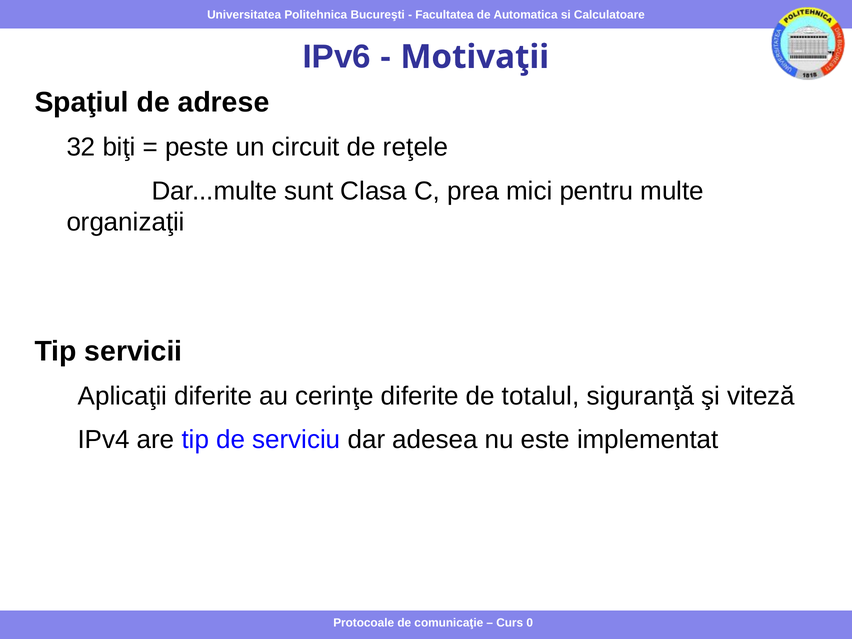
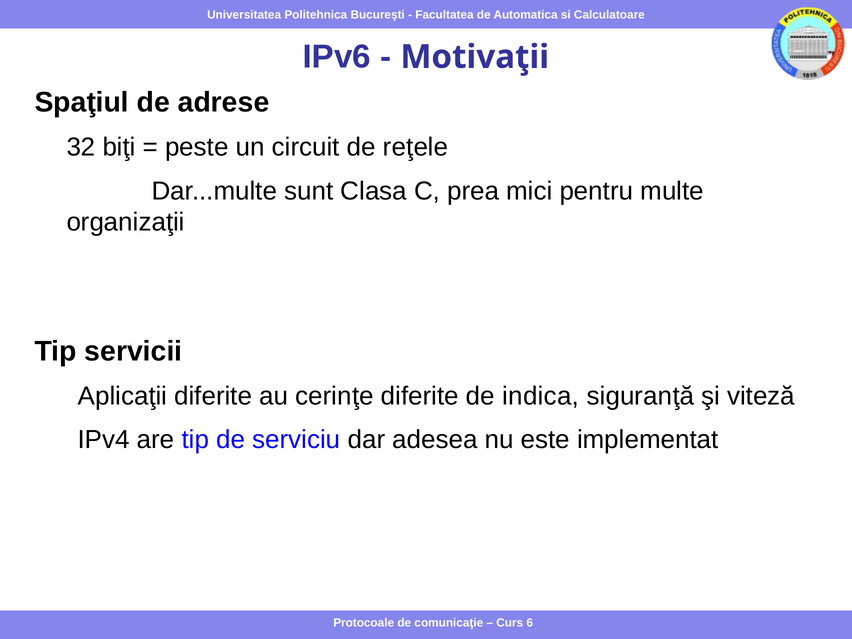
totalul: totalul -> indica
0: 0 -> 6
